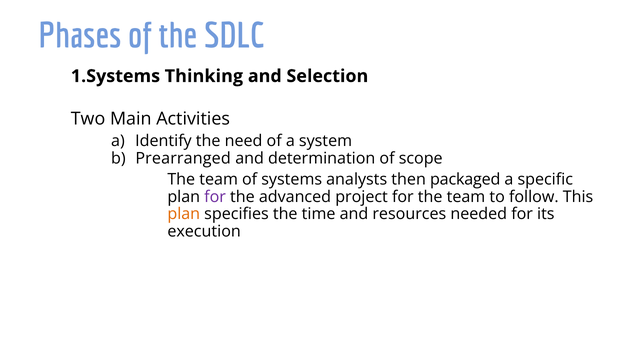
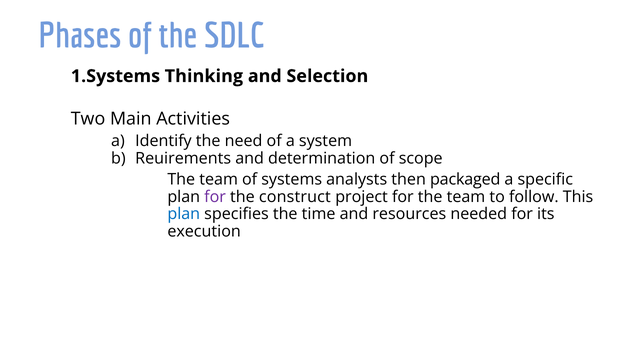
Prearranged: Prearranged -> Reuirements
advanced: advanced -> construct
plan at (184, 214) colour: orange -> blue
